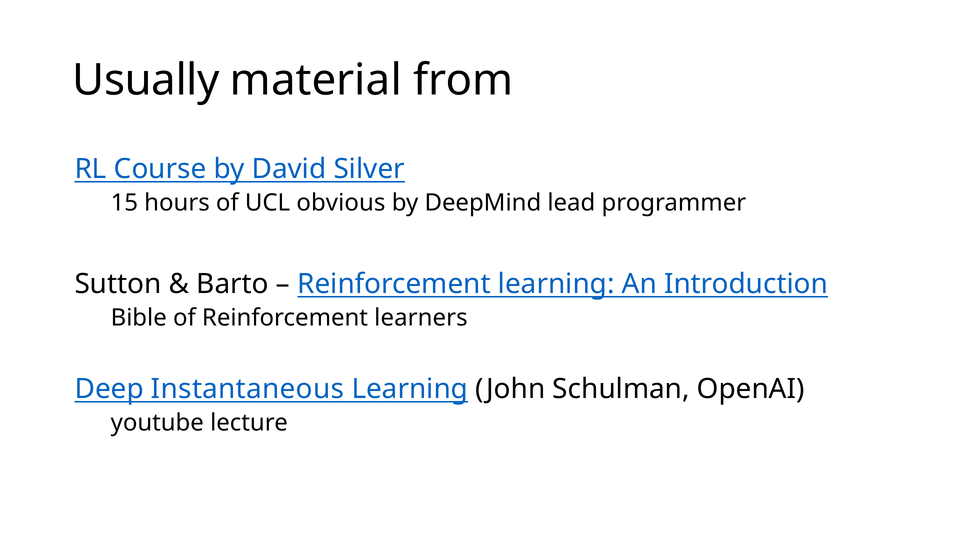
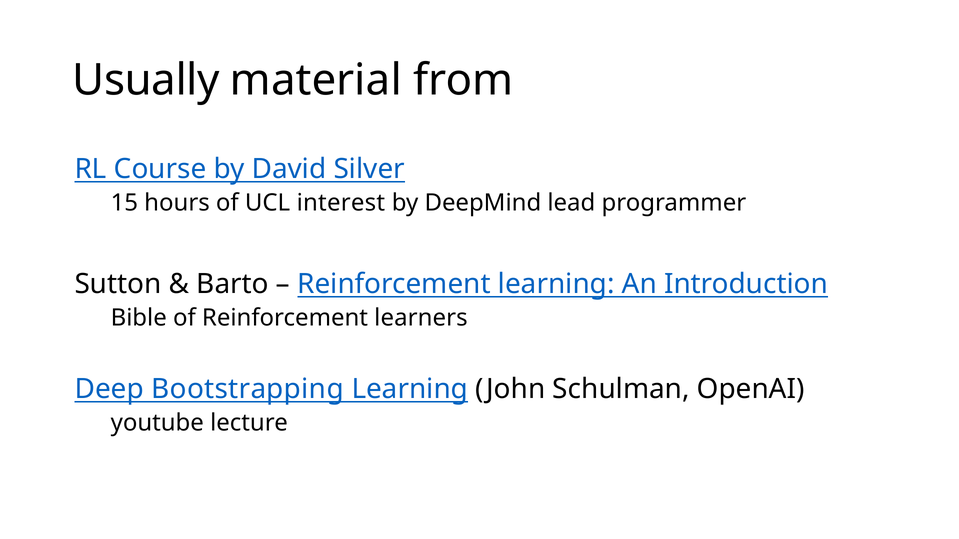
obvious: obvious -> interest
Instantaneous: Instantaneous -> Bootstrapping
